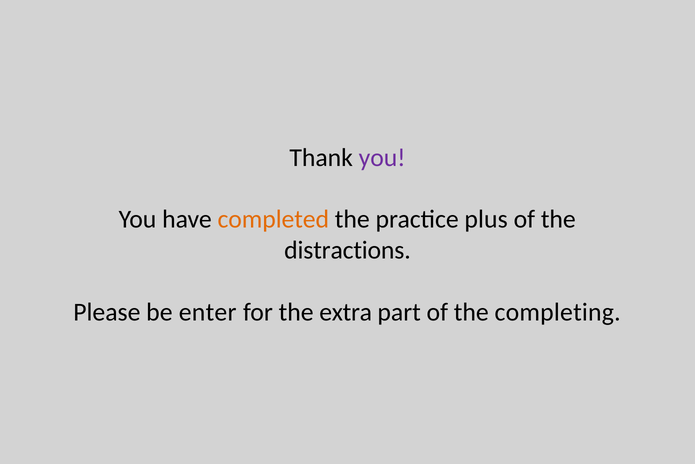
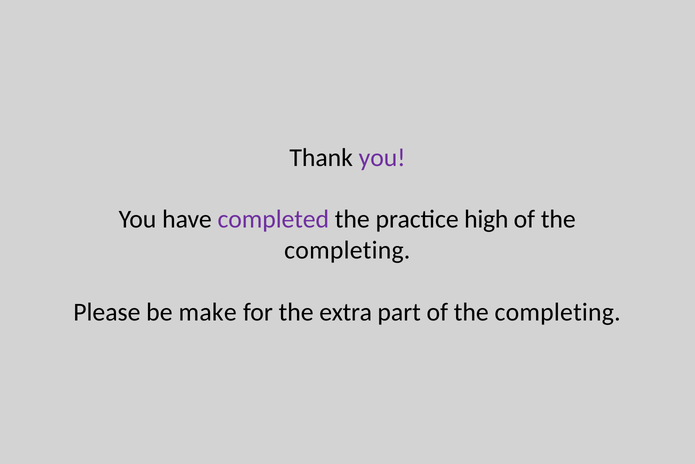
completed colour: orange -> purple
plus: plus -> high
distractions at (347, 250): distractions -> completing
enter: enter -> make
